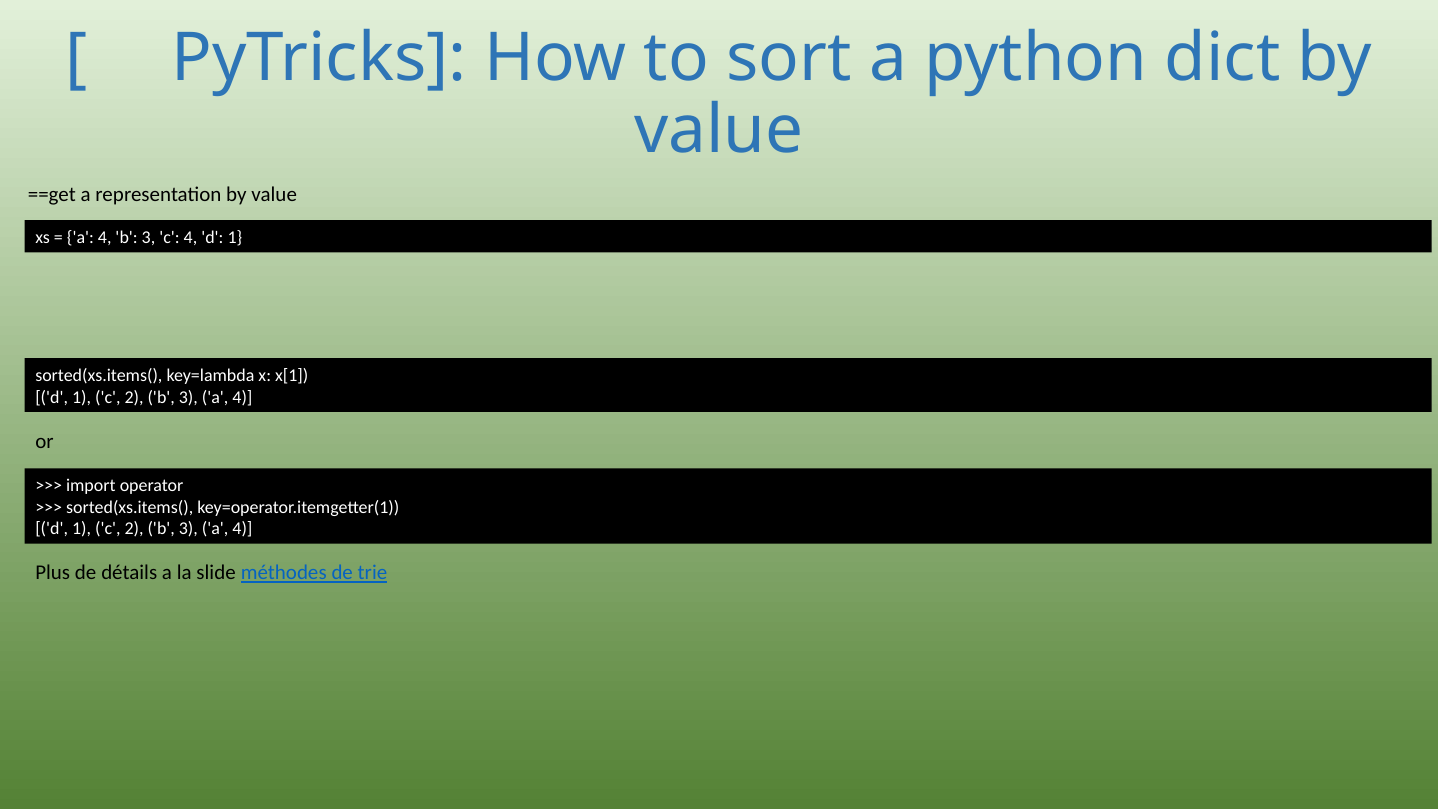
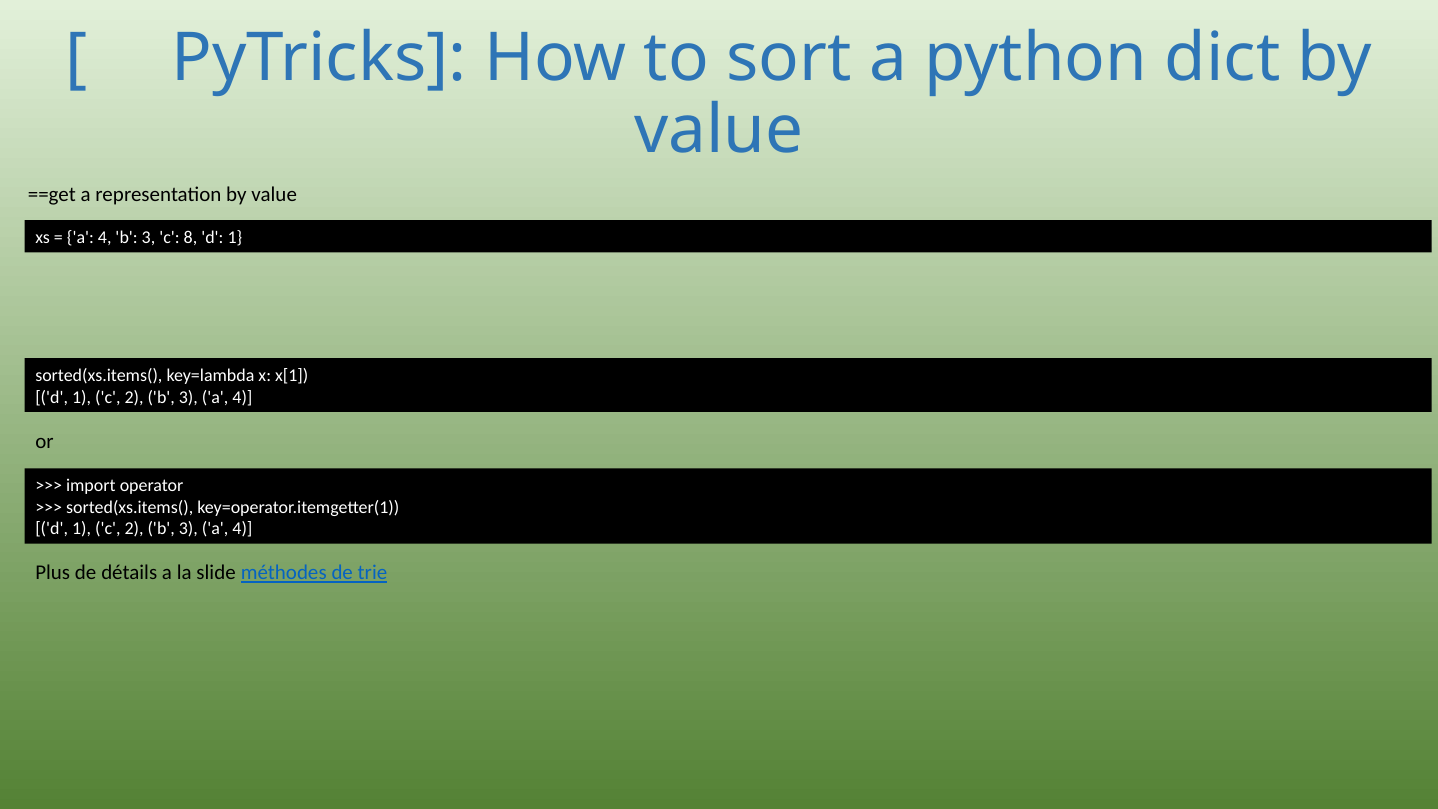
c 4: 4 -> 8
